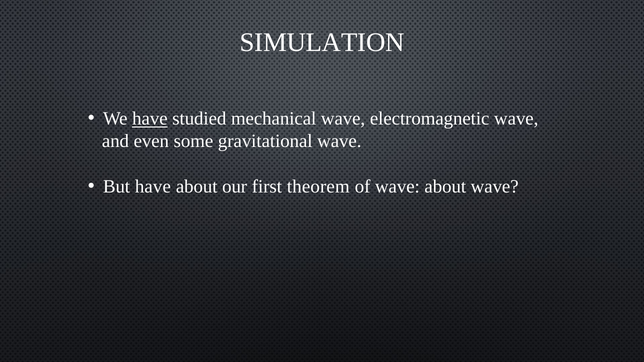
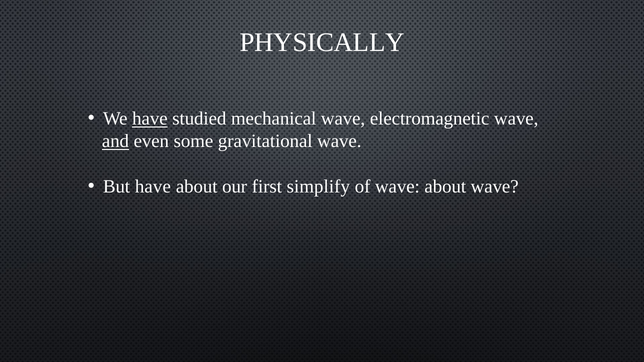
SIMULATION: SIMULATION -> PHYSICALLY
and underline: none -> present
theorem: theorem -> simplify
